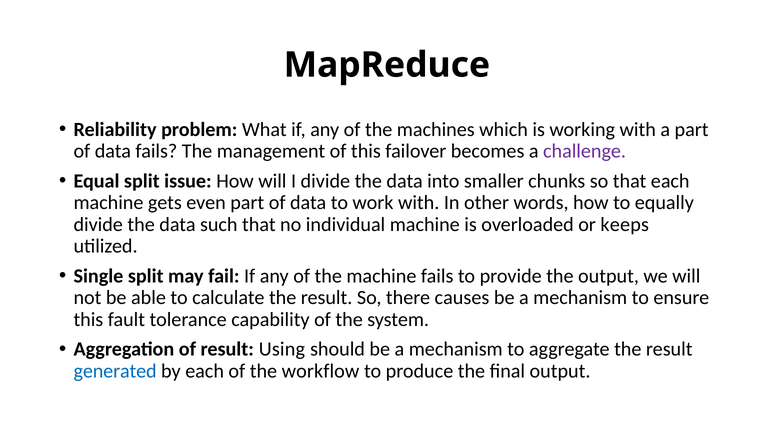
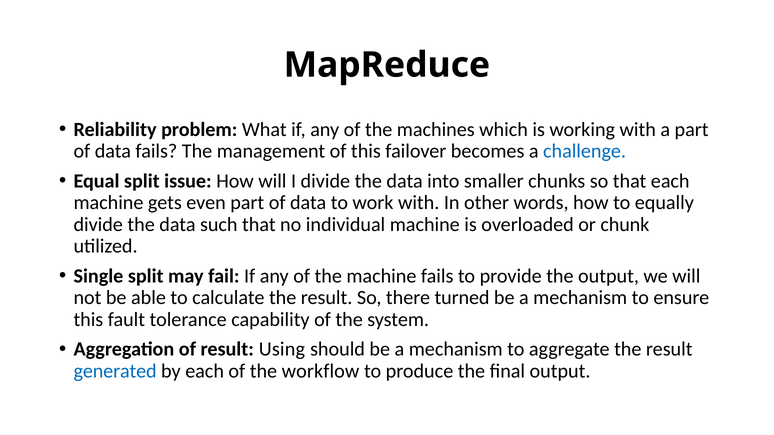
challenge colour: purple -> blue
keeps: keeps -> chunk
causes: causes -> turned
